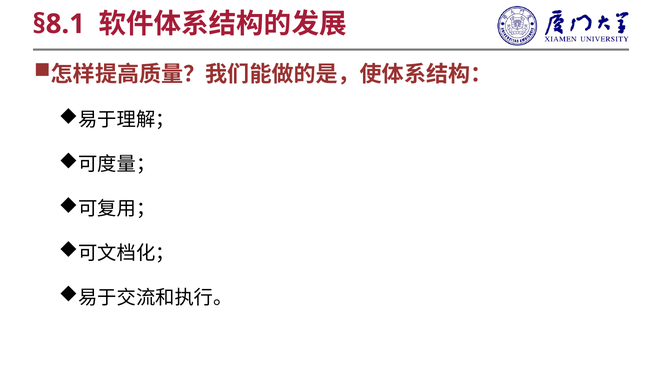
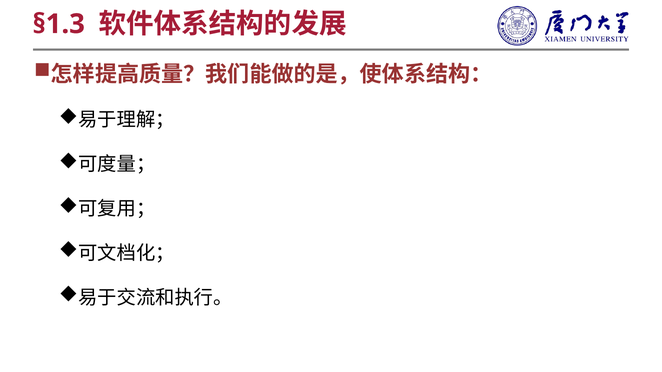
§8.1: §8.1 -> §1.3
